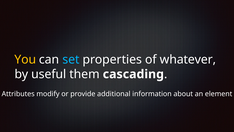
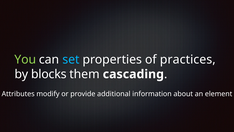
You colour: yellow -> light green
whatever: whatever -> practices
useful: useful -> blocks
